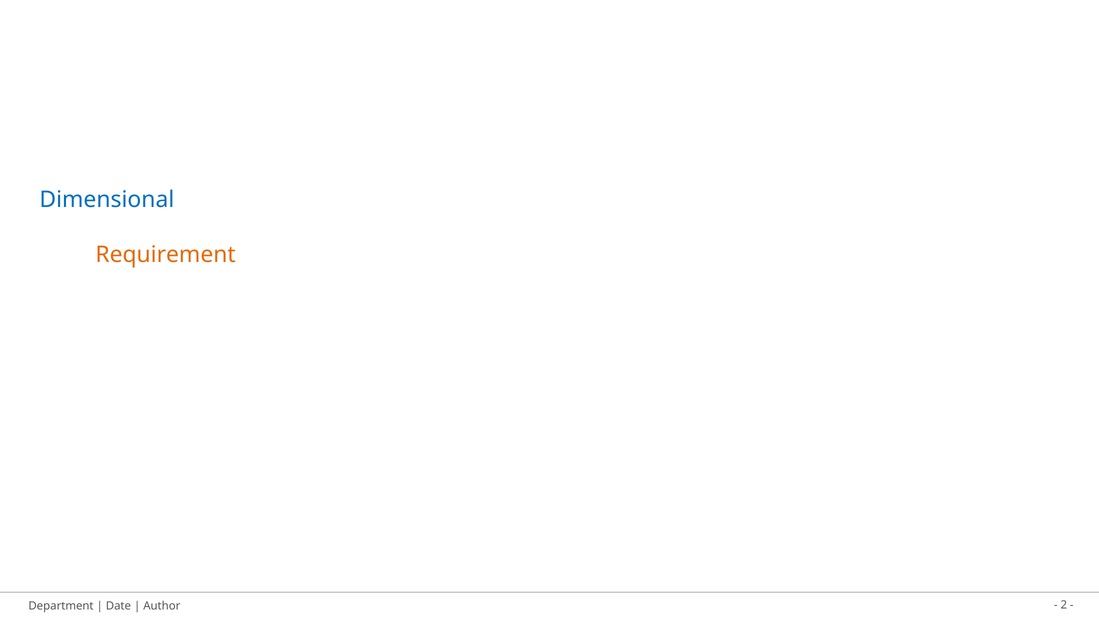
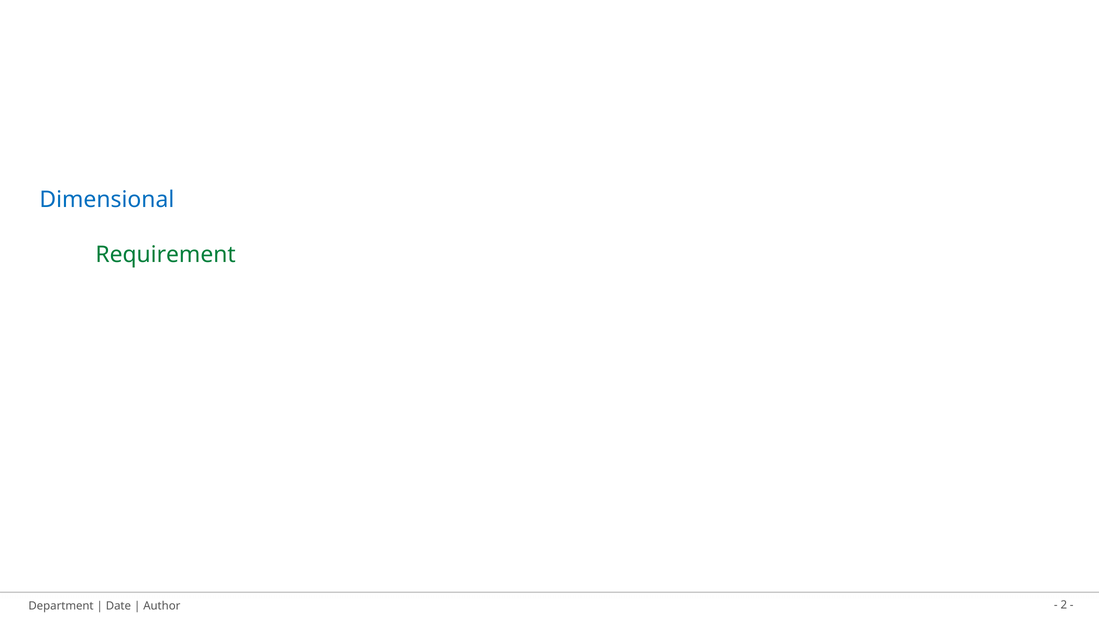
Requirement colour: orange -> green
